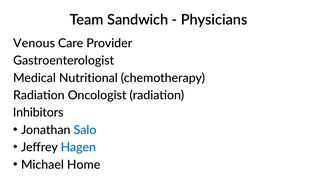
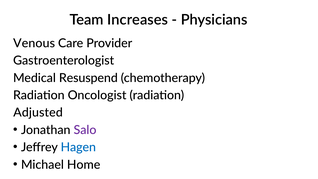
Sandwich: Sandwich -> Increases
Nutritional: Nutritional -> Resuspend
Inhibitors: Inhibitors -> Adjusted
Salo colour: blue -> purple
